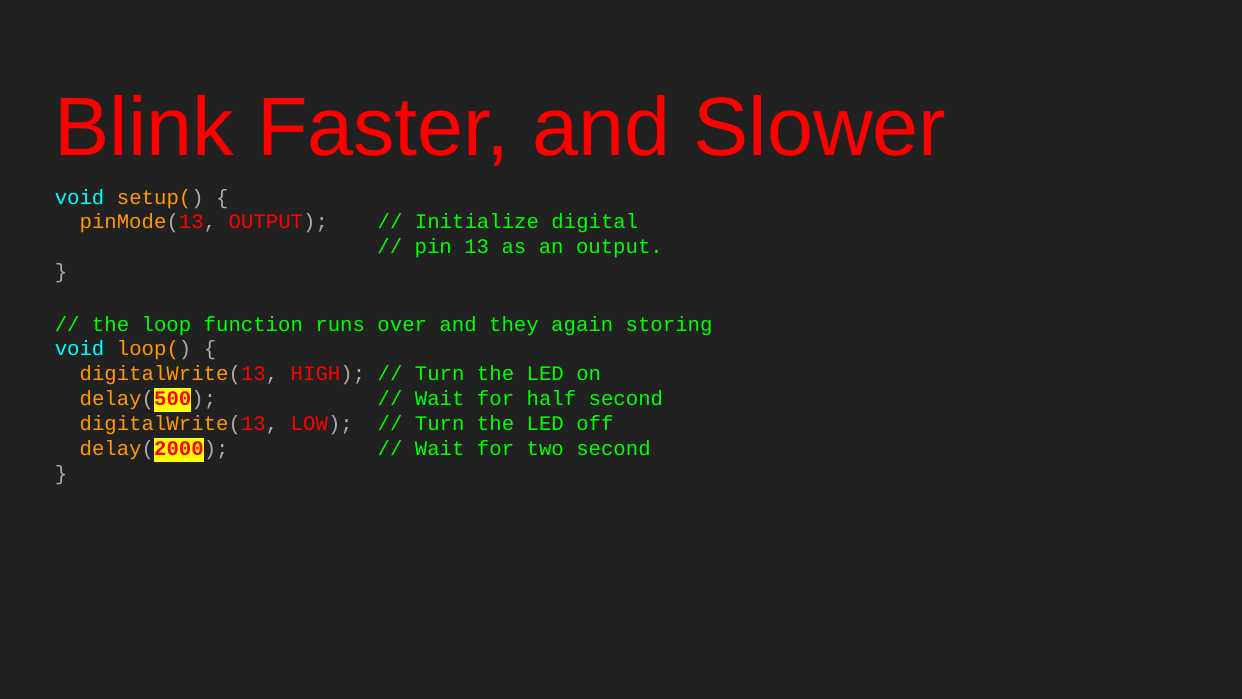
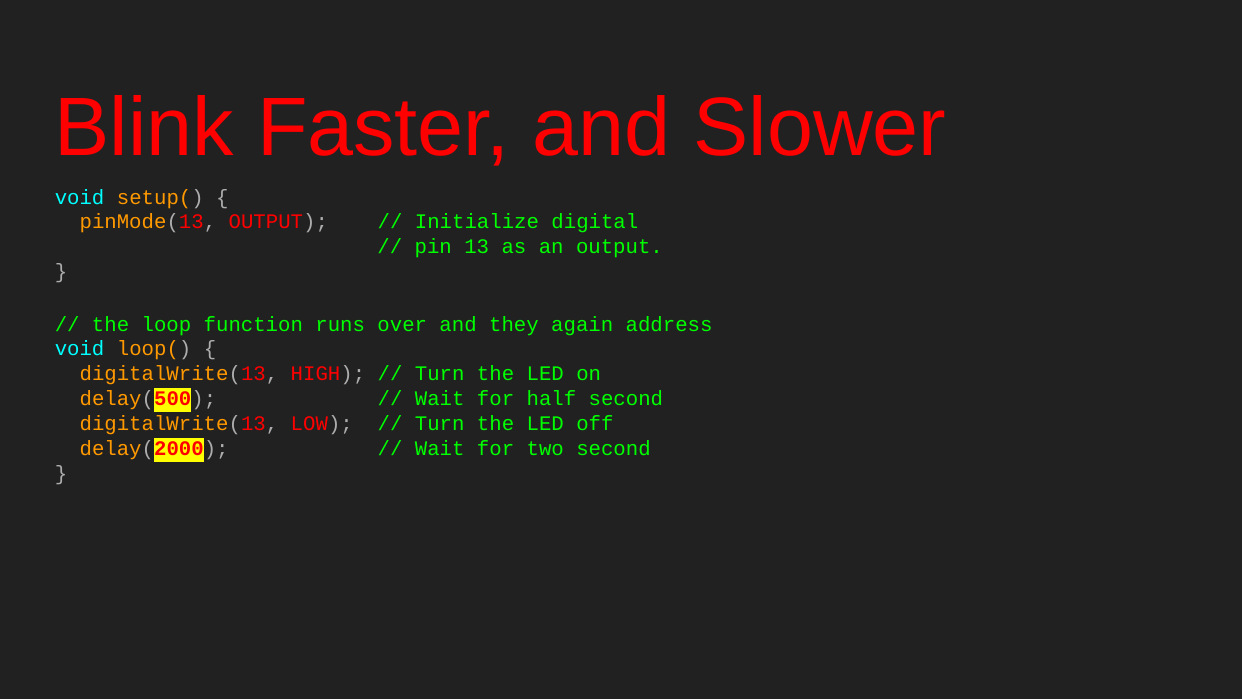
storing: storing -> address
